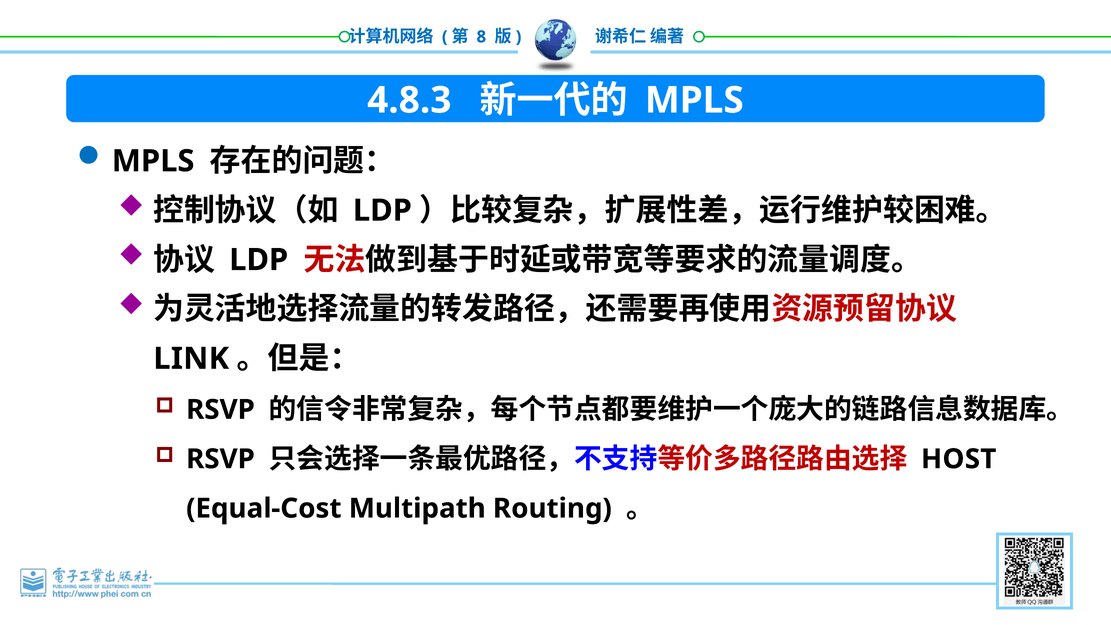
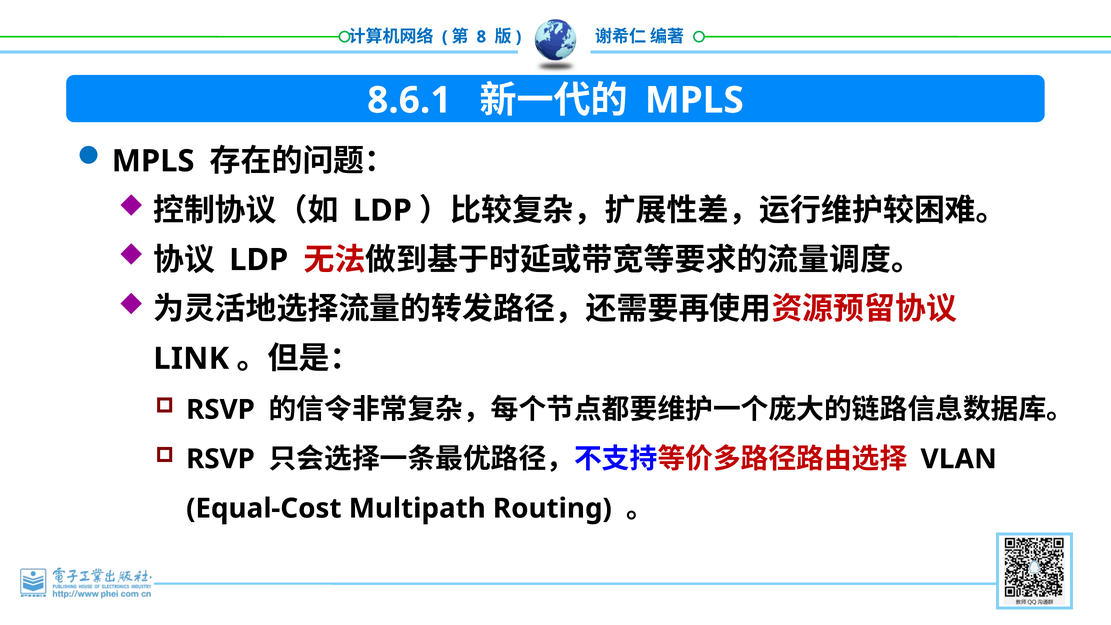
4.8.3: 4.8.3 -> 8.6.1
HOST: HOST -> VLAN
